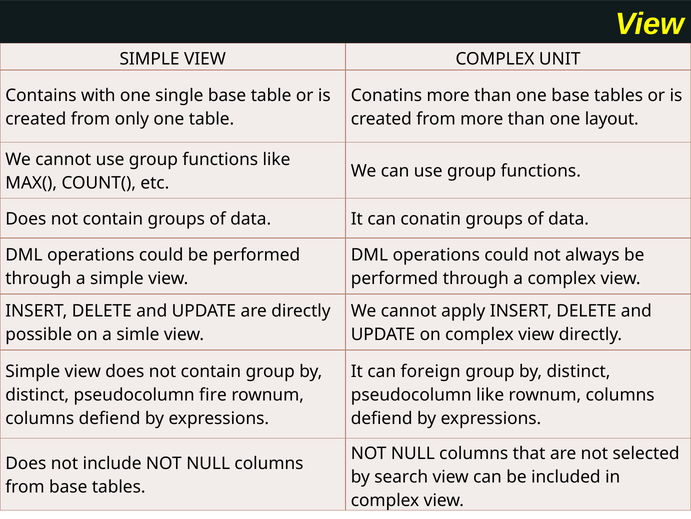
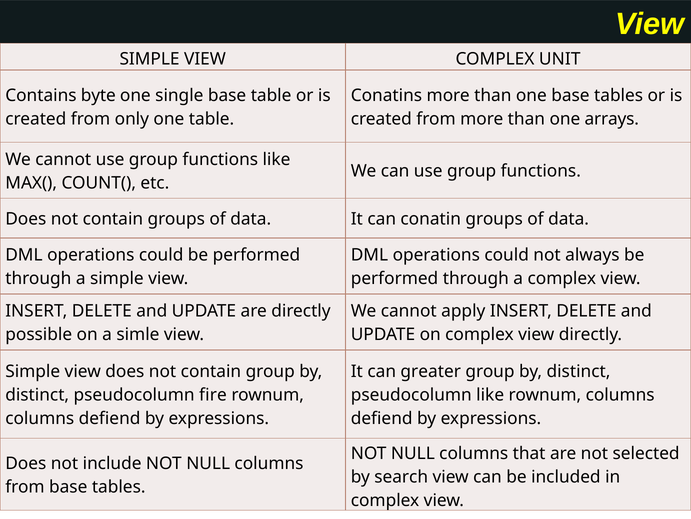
with: with -> byte
layout: layout -> arrays
foreign: foreign -> greater
